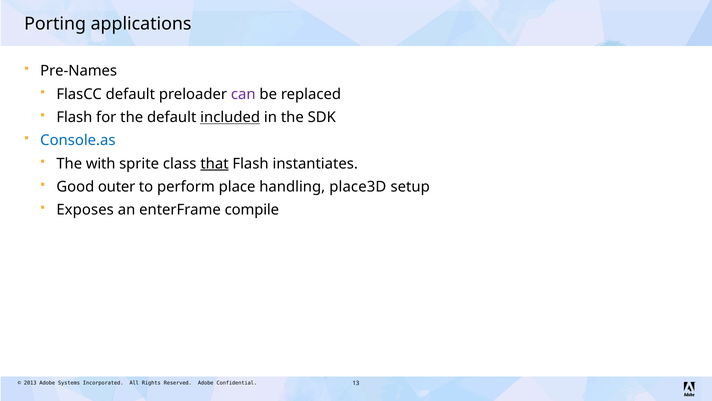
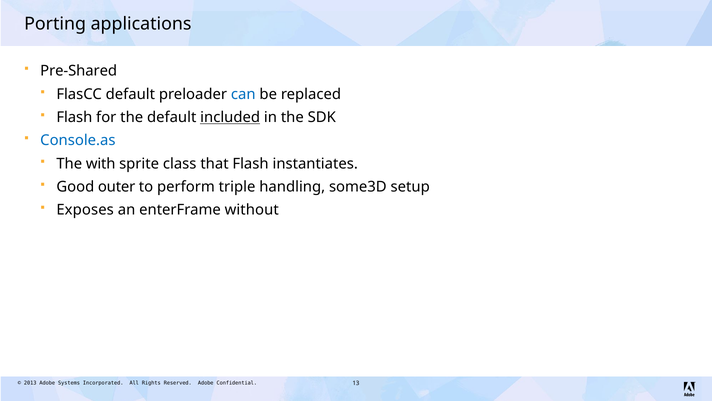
Pre-Names: Pre-Names -> Pre-Shared
can colour: purple -> blue
that underline: present -> none
place: place -> triple
place3D: place3D -> some3D
compile: compile -> without
